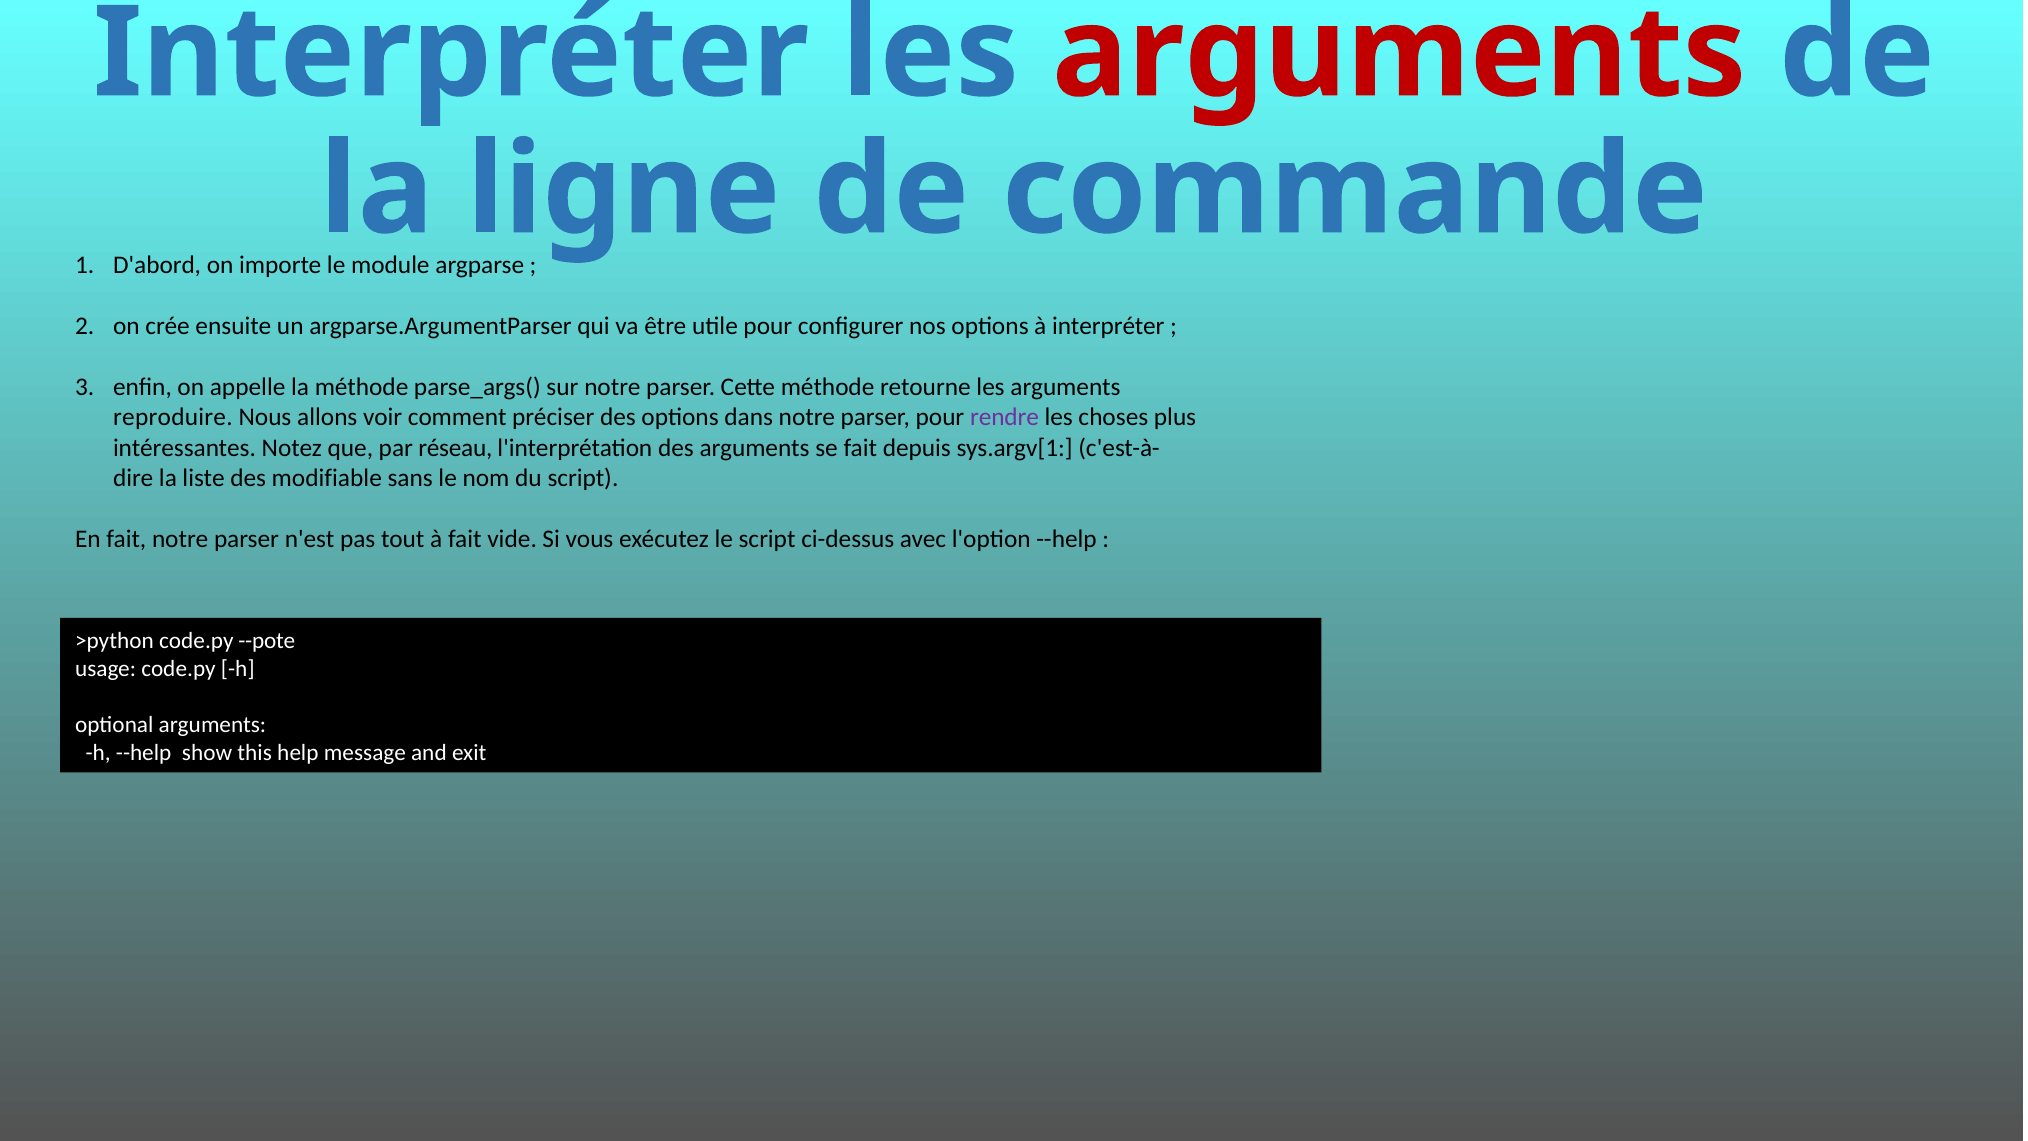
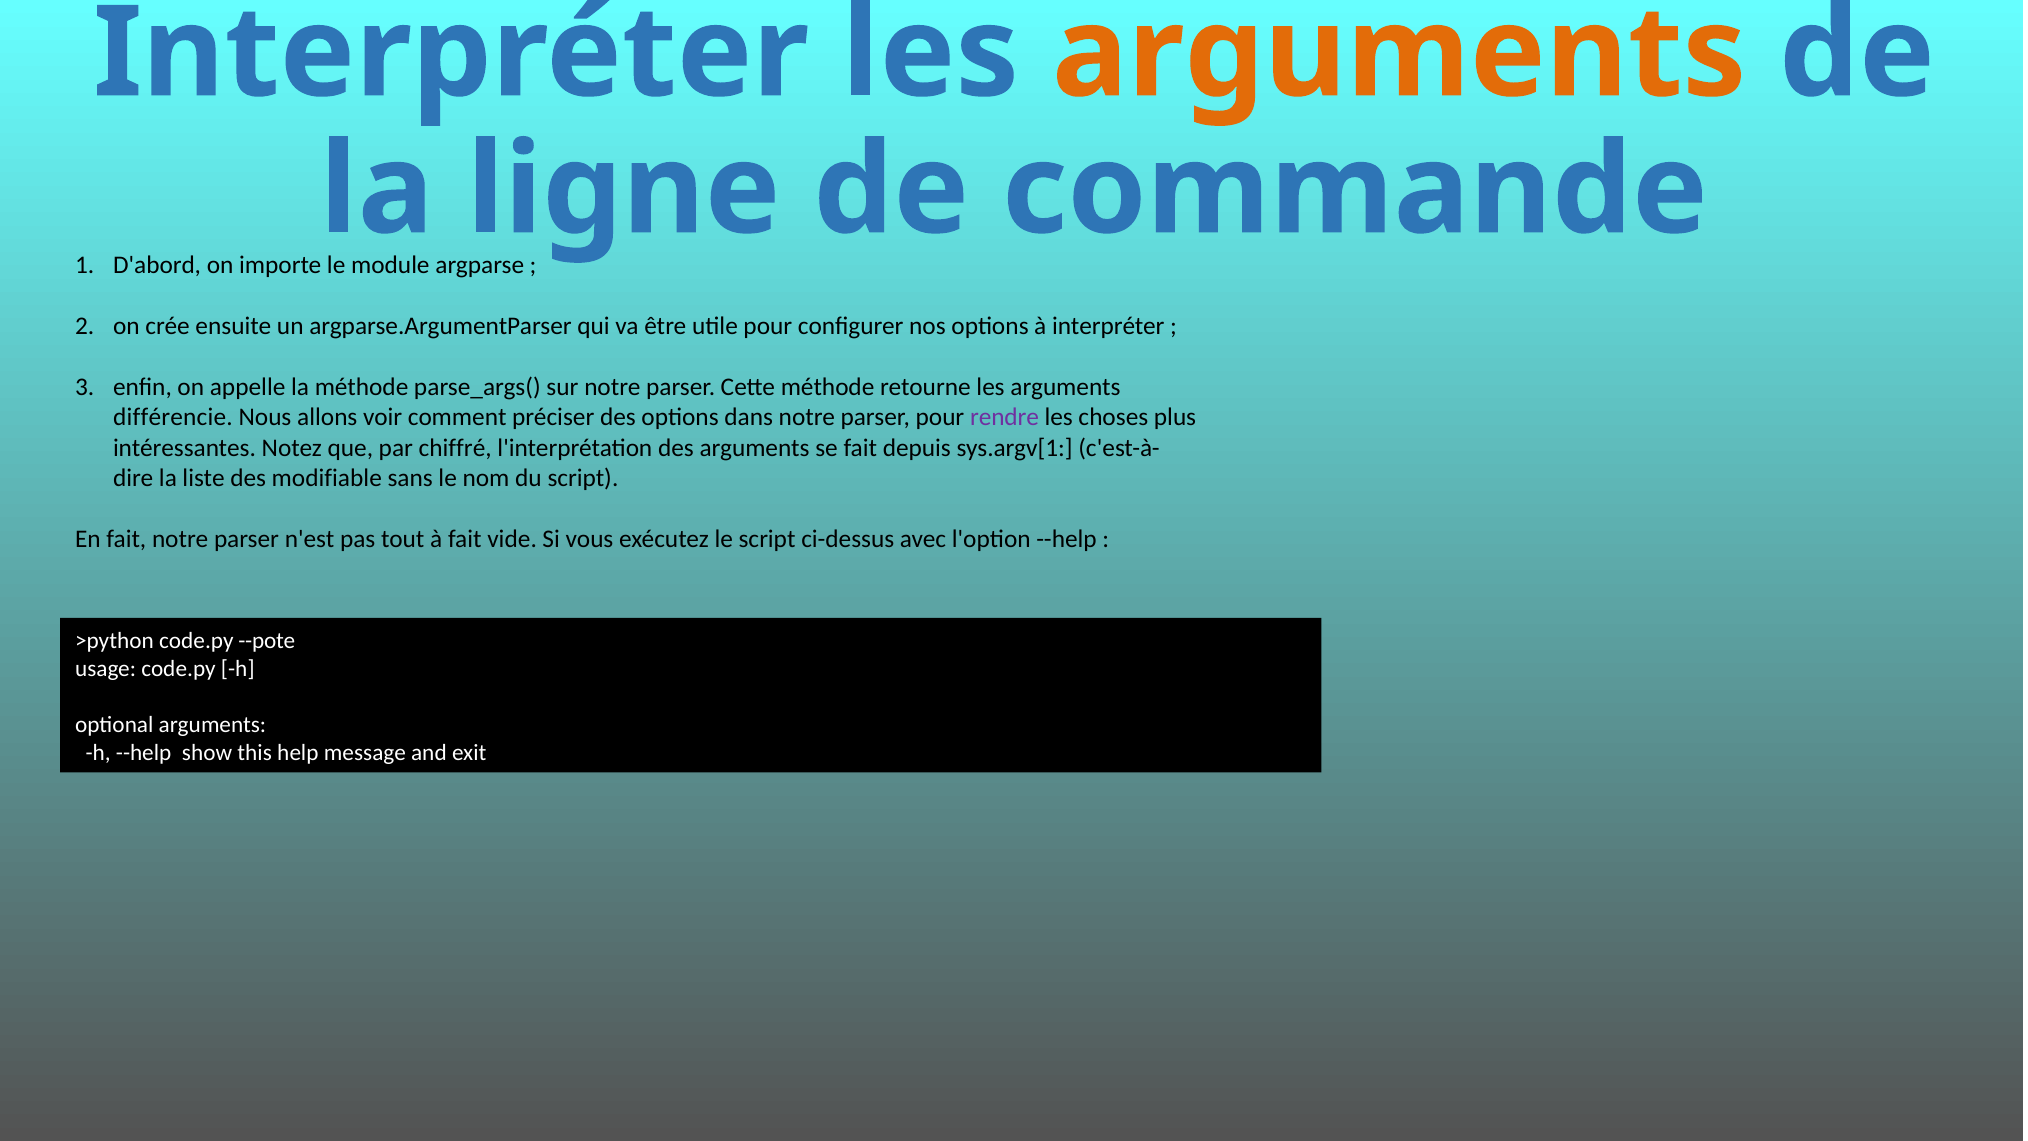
arguments at (1399, 54) colour: red -> orange
reproduire: reproduire -> différencie
réseau: réseau -> chiffré
